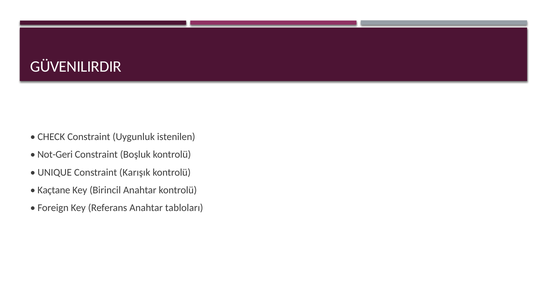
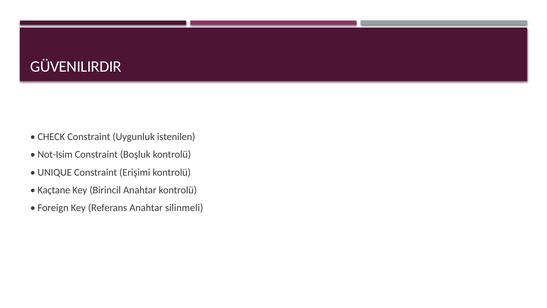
Not-Geri: Not-Geri -> Not-Isim
Karışık: Karışık -> Erişimi
tabloları: tabloları -> silinmeli
